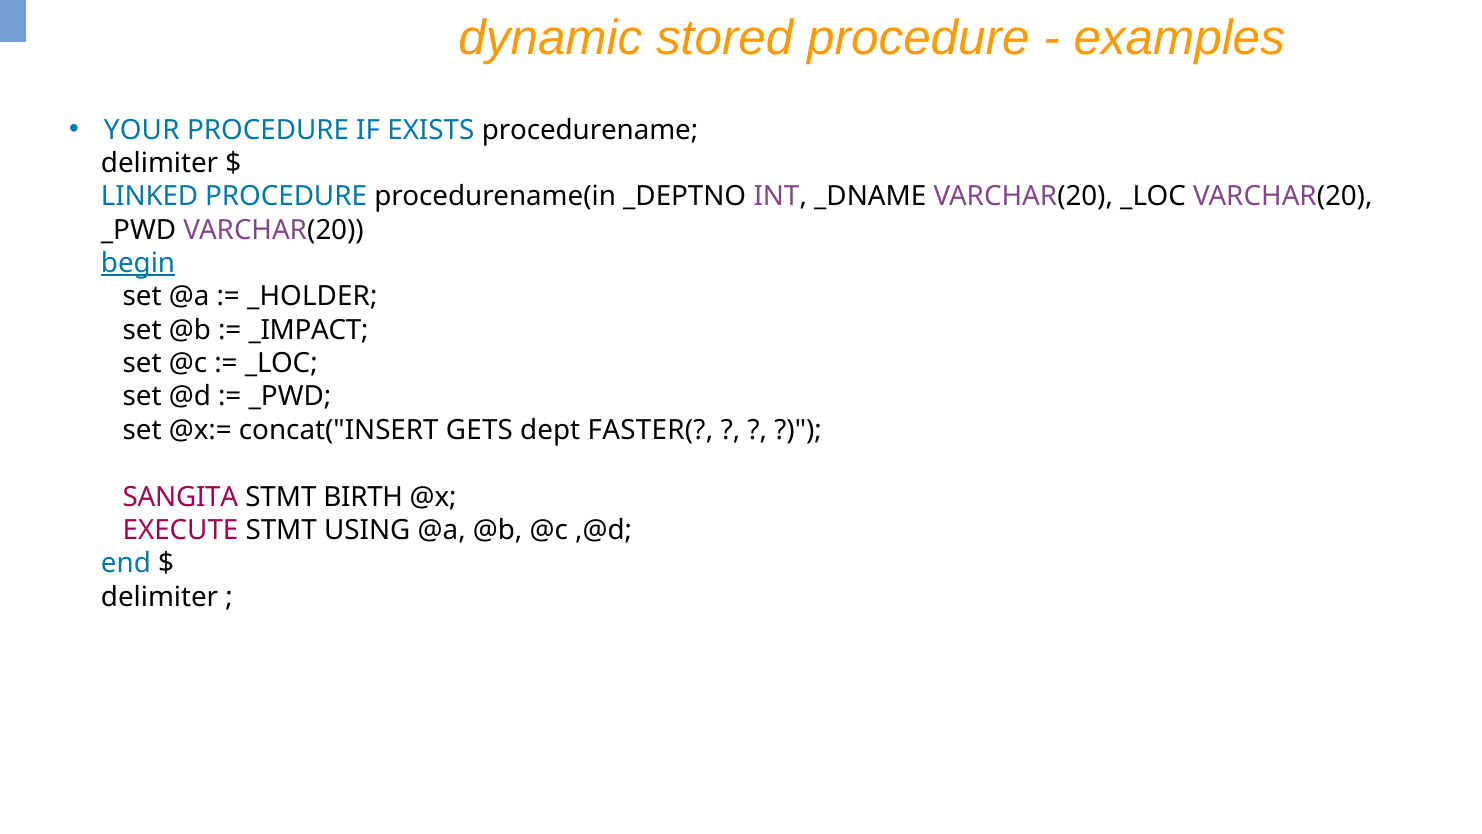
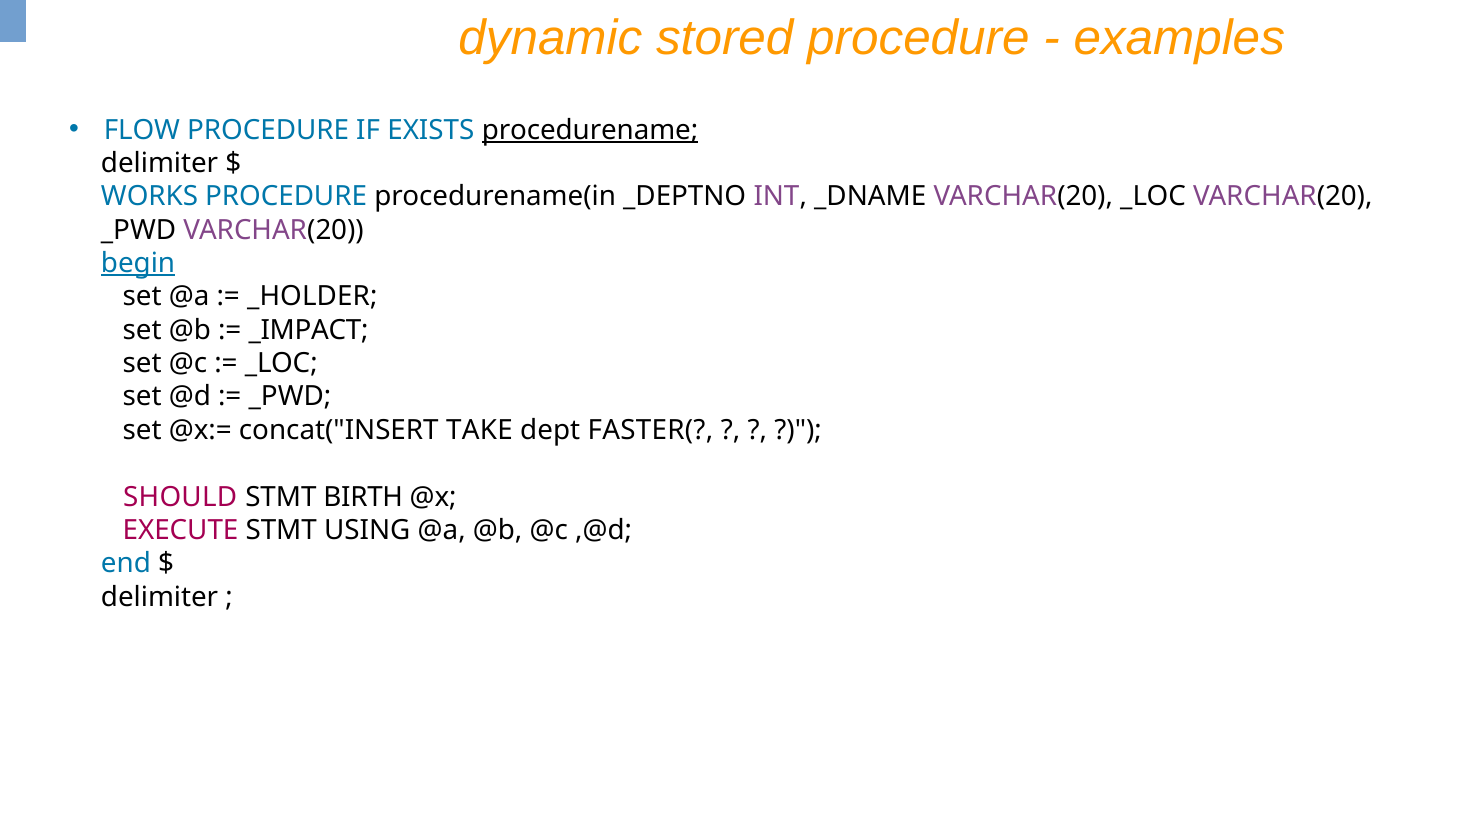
YOUR: YOUR -> FLOW
procedurename underline: none -> present
LINKED: LINKED -> WORKS
GETS: GETS -> TAKE
SANGITA: SANGITA -> SHOULD
